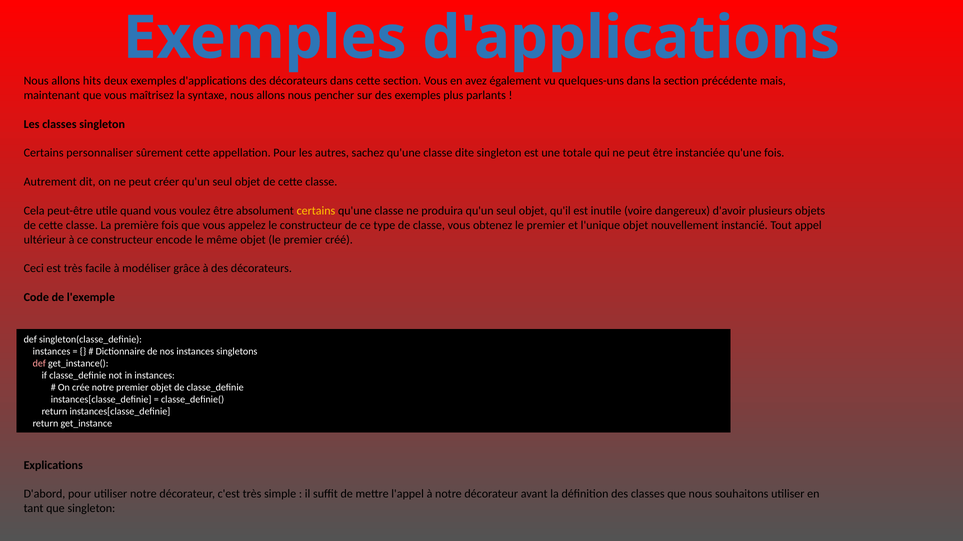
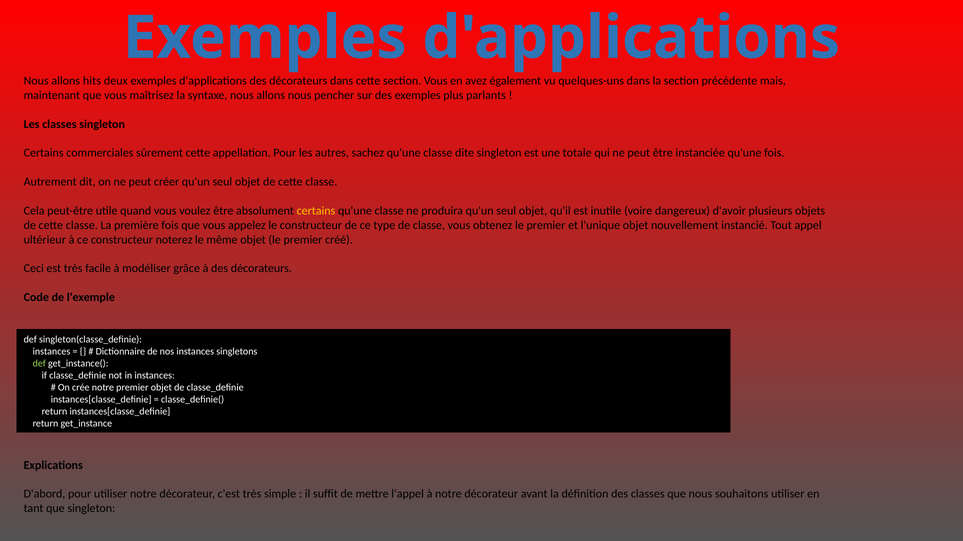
personnaliser: personnaliser -> commerciales
encode: encode -> noterez
def at (39, 364) colour: pink -> light green
